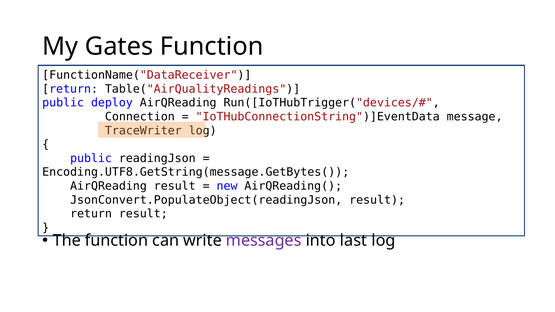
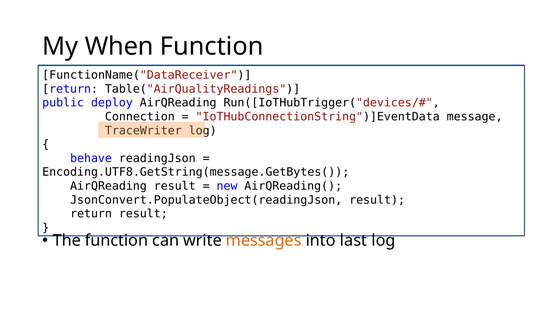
Gates: Gates -> When
public at (91, 158): public -> behave
messages colour: purple -> orange
